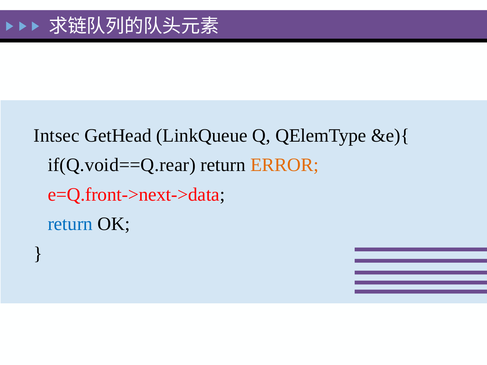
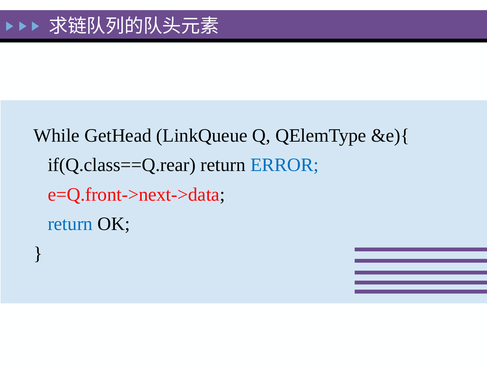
Intsec: Intsec -> While
if(Q.void==Q.rear: if(Q.void==Q.rear -> if(Q.class==Q.rear
ERROR colour: orange -> blue
